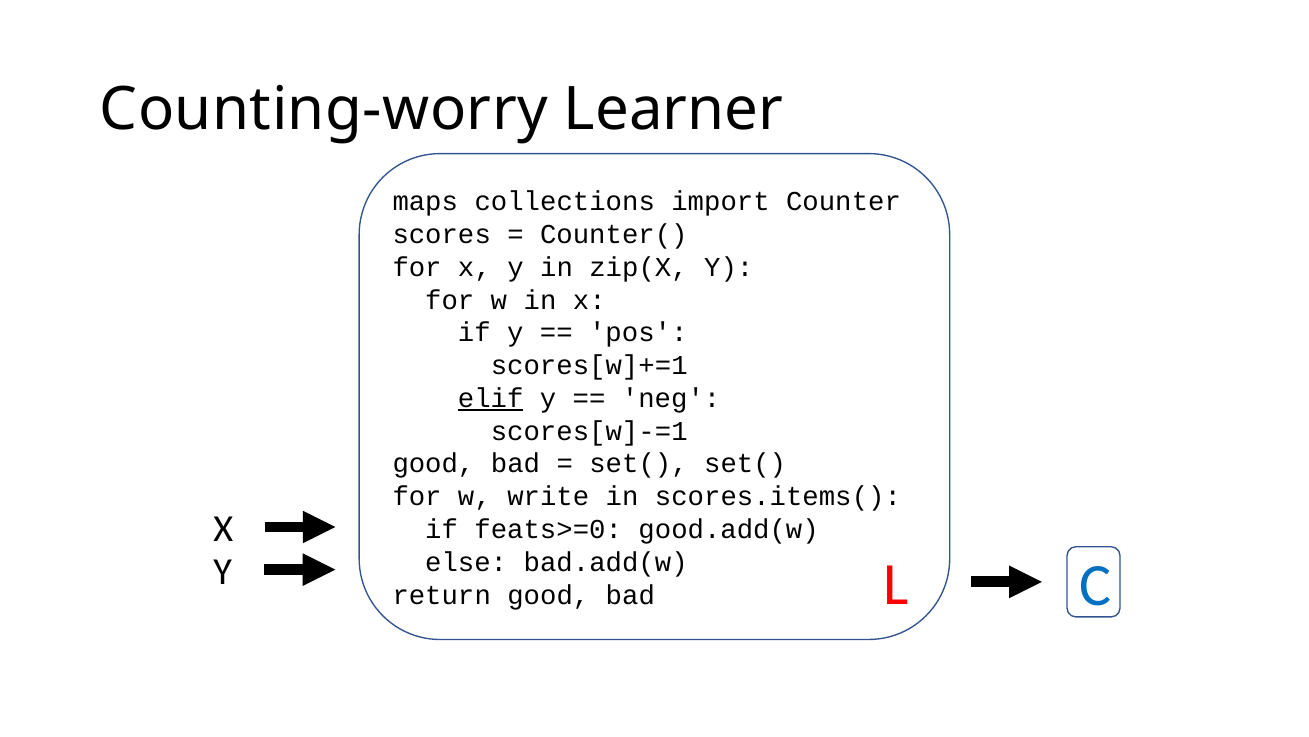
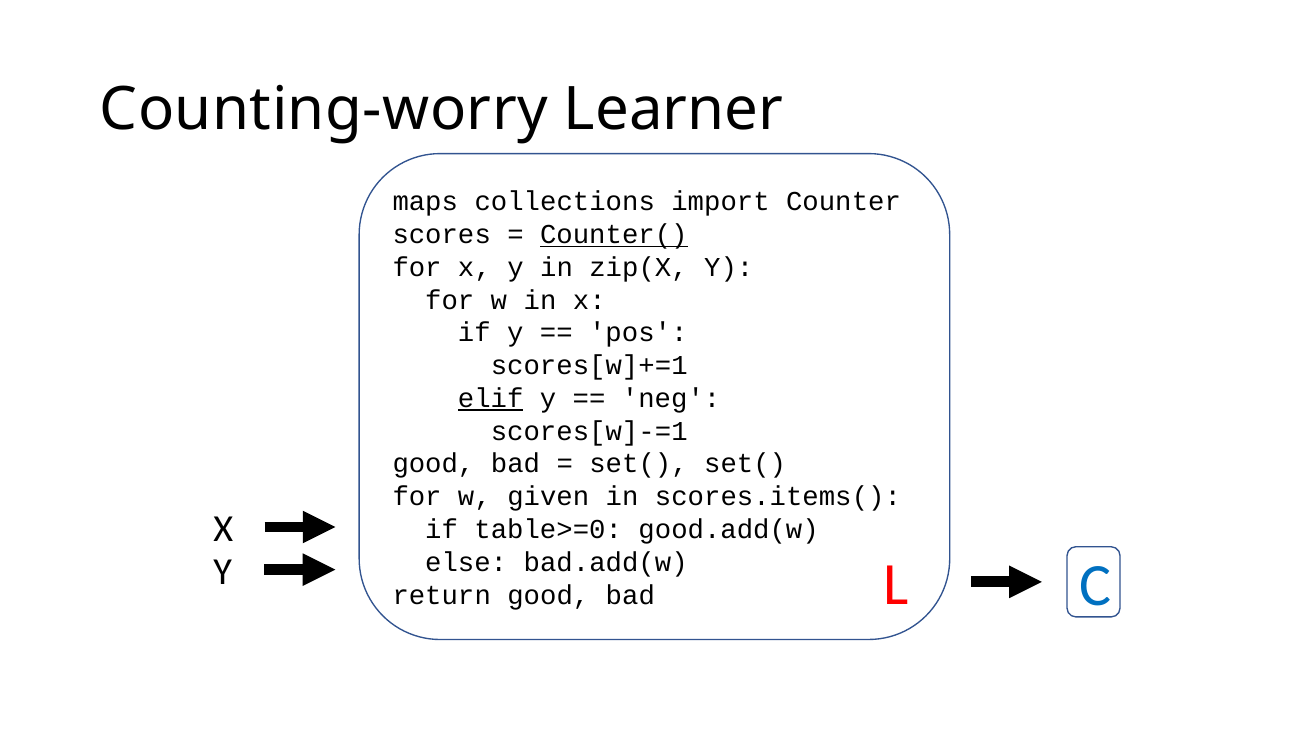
Counter( underline: none -> present
write: write -> given
feats>=0: feats>=0 -> table>=0
